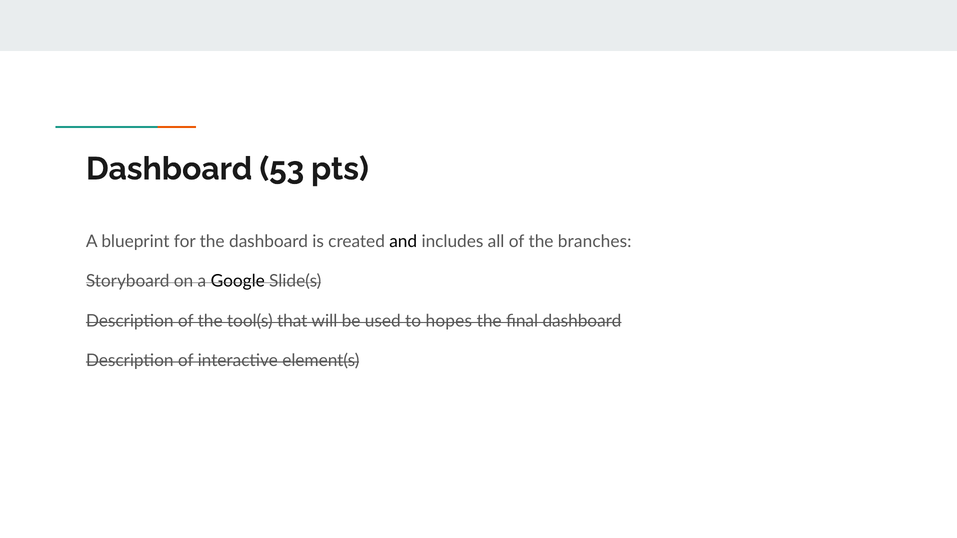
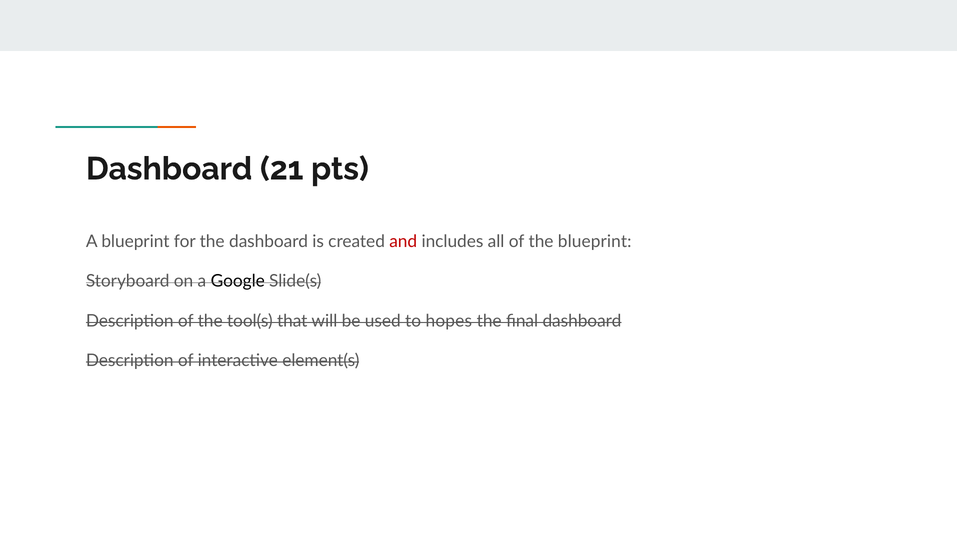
53: 53 -> 21
and colour: black -> red
the branches: branches -> blueprint
